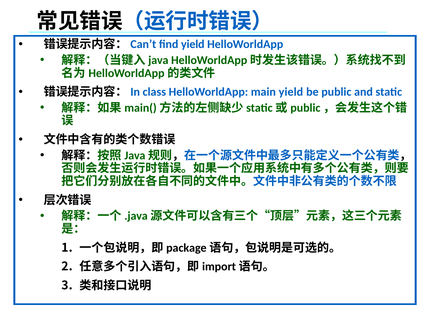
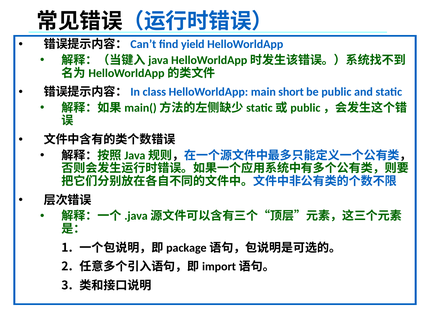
main yield: yield -> short
